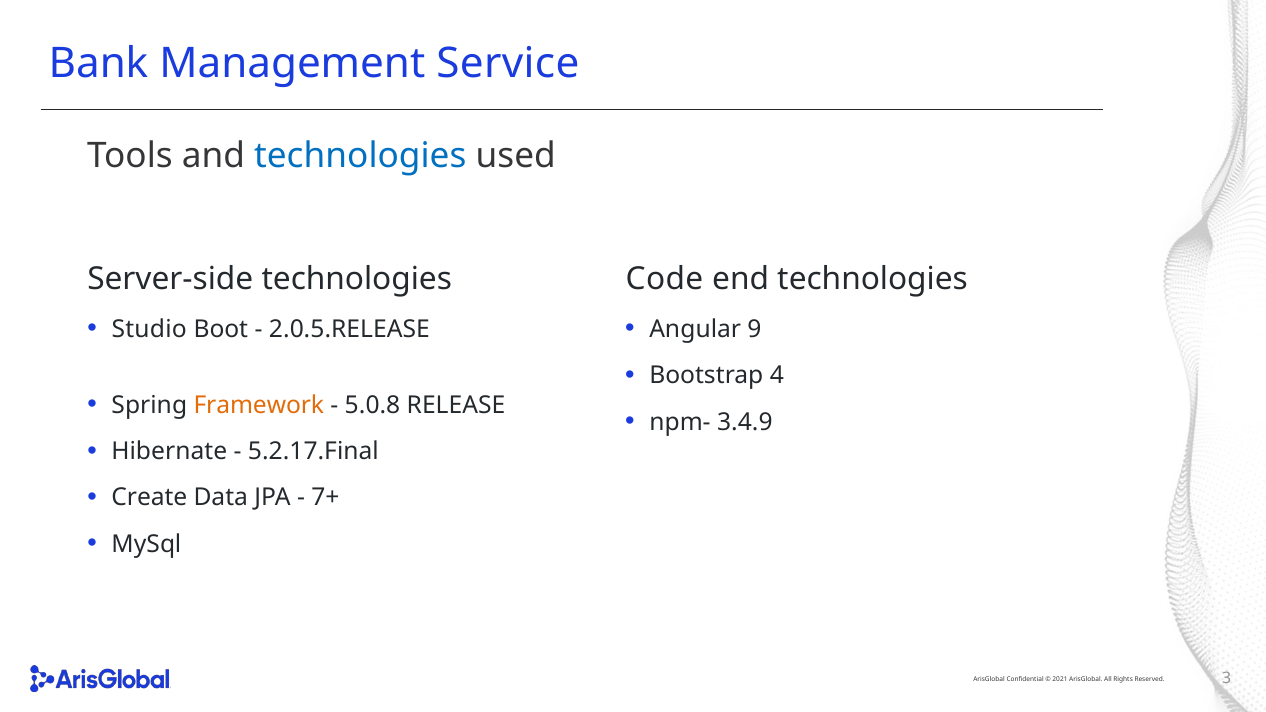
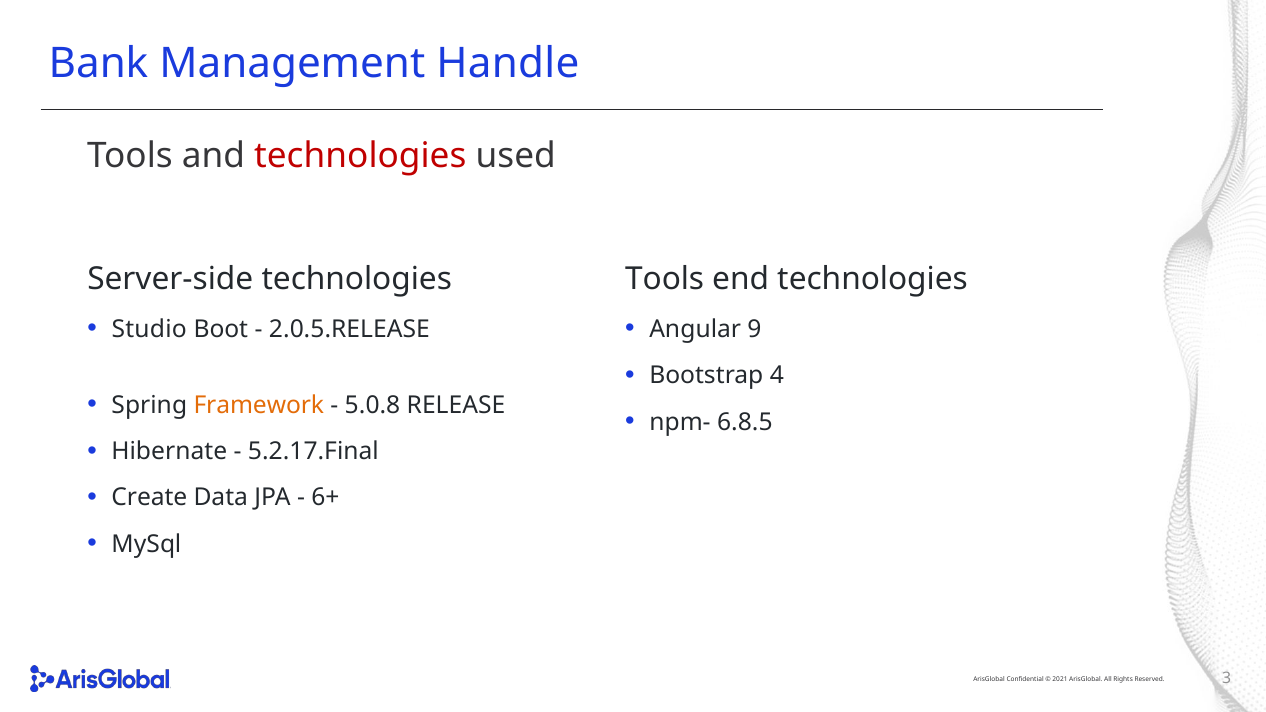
Service: Service -> Handle
technologies at (360, 155) colour: blue -> red
Code at (664, 279): Code -> Tools
3.4.9: 3.4.9 -> 6.8.5
7+: 7+ -> 6+
